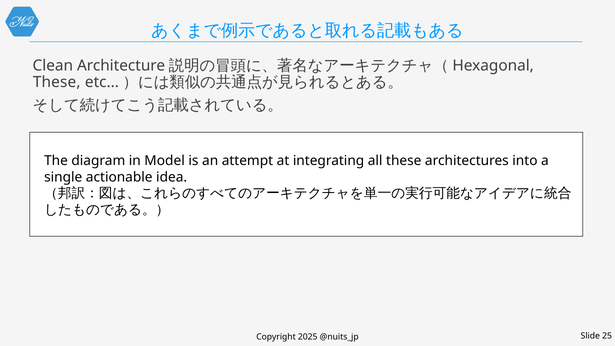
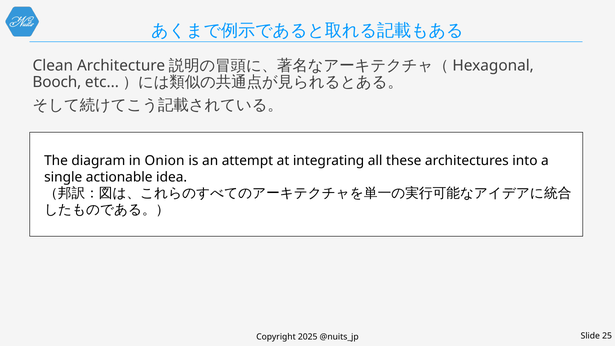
These at (57, 82): These -> Booch
Model: Model -> Onion
